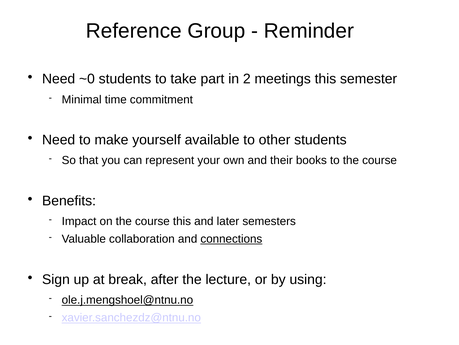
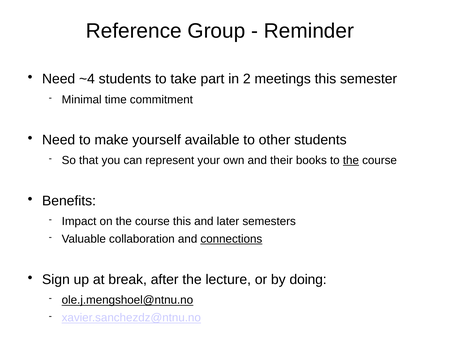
~0: ~0 -> ~4
the at (351, 160) underline: none -> present
using: using -> doing
